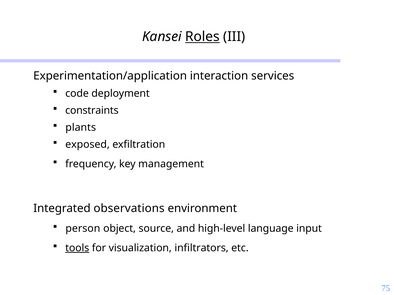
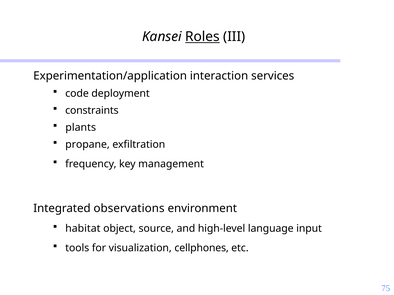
exposed: exposed -> propane
person: person -> habitat
tools underline: present -> none
infiltrators: infiltrators -> cellphones
